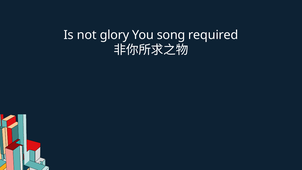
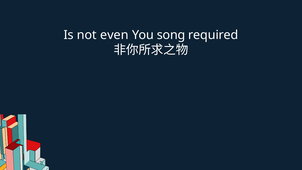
glory: glory -> even
